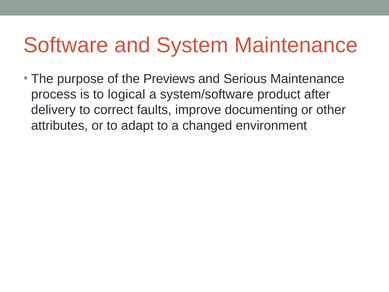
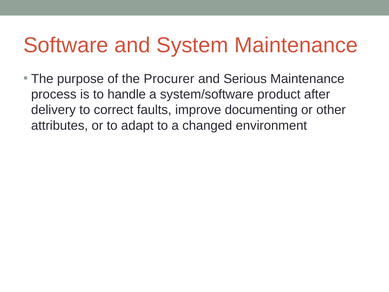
Previews: Previews -> Procurer
logical: logical -> handle
